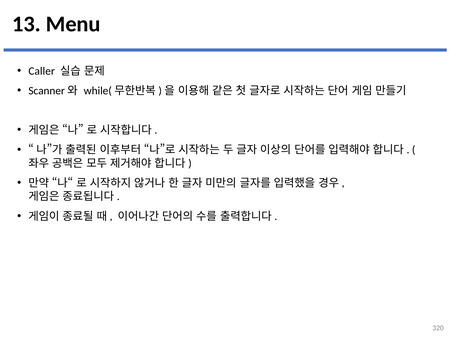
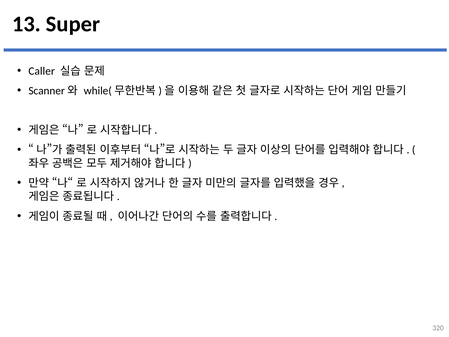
Menu: Menu -> Super
